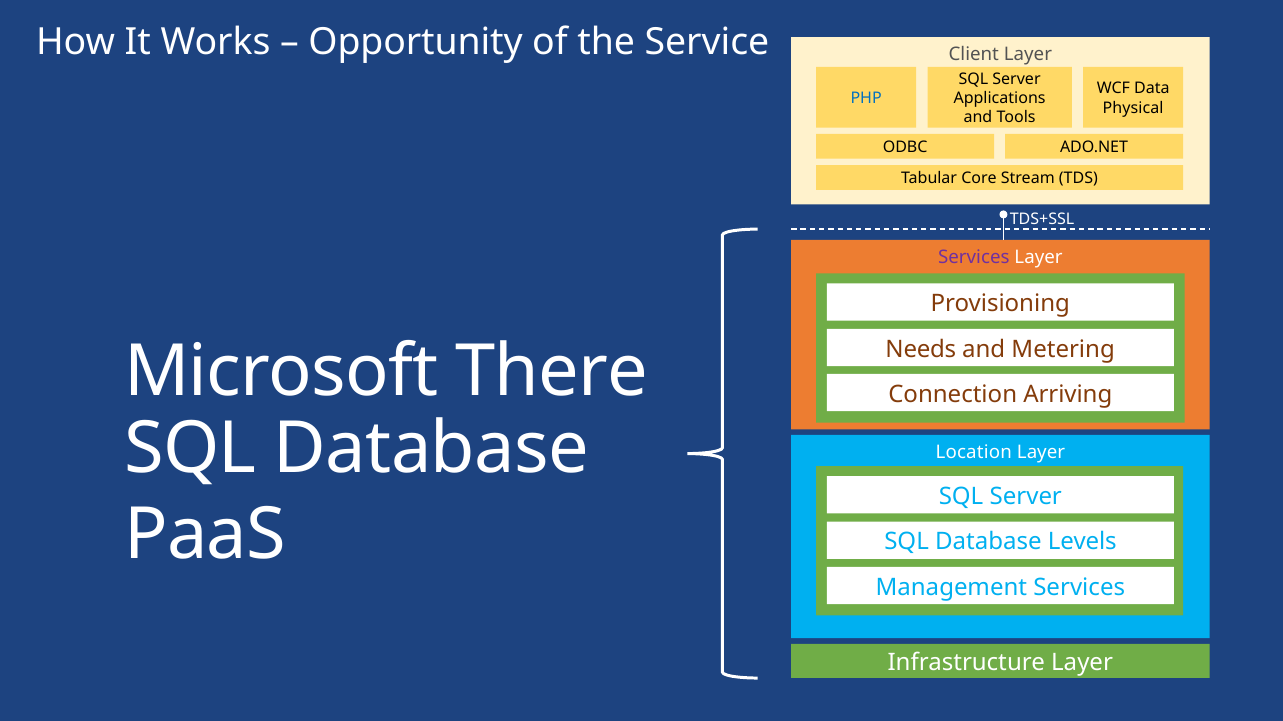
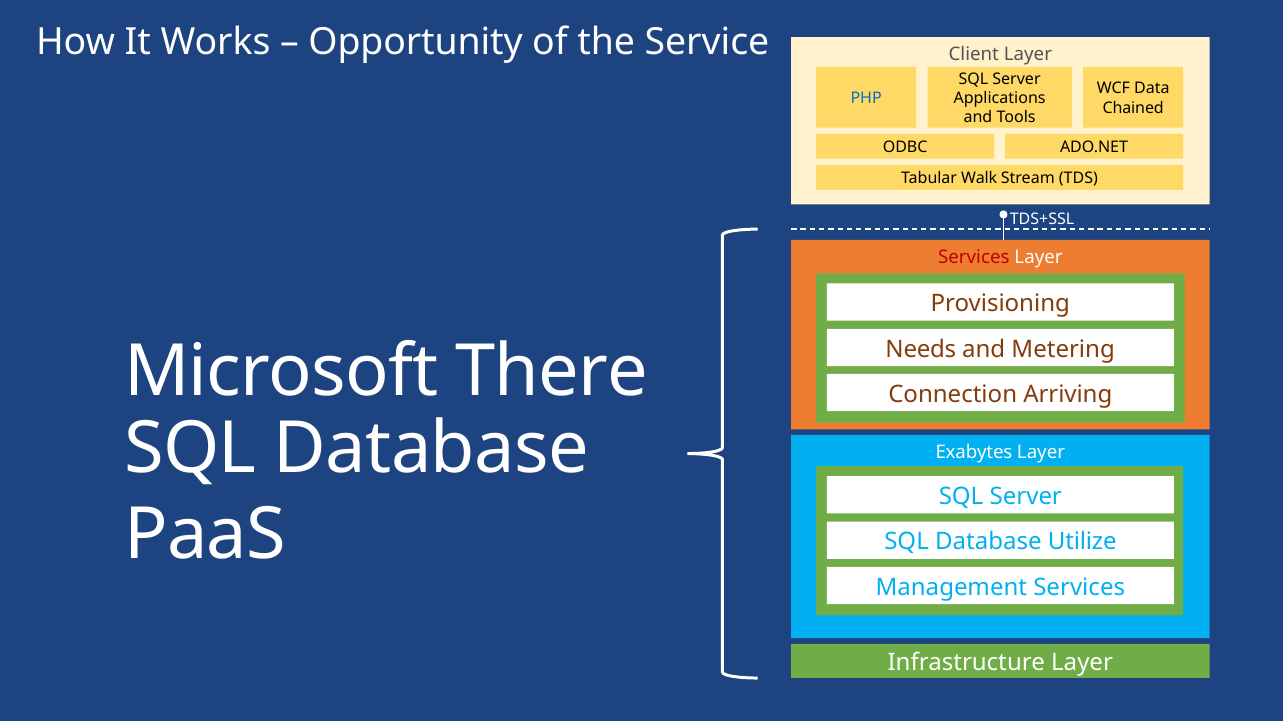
Physical: Physical -> Chained
Core: Core -> Walk
Services at (974, 258) colour: purple -> red
Location: Location -> Exabytes
Levels: Levels -> Utilize
